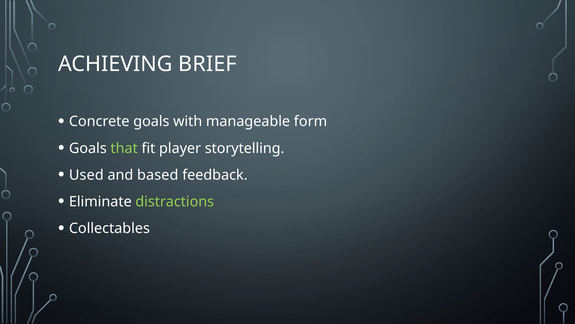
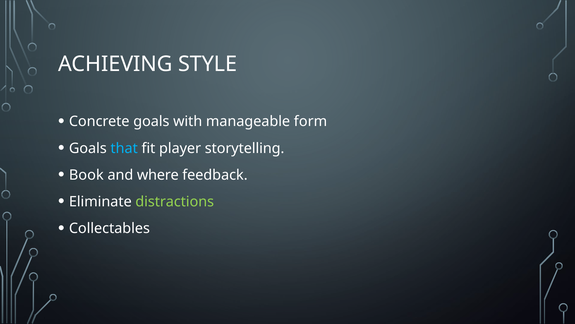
BRIEF: BRIEF -> STYLE
that colour: light green -> light blue
Used: Used -> Book
based: based -> where
